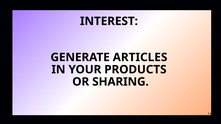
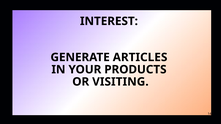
SHARING: SHARING -> VISITING
